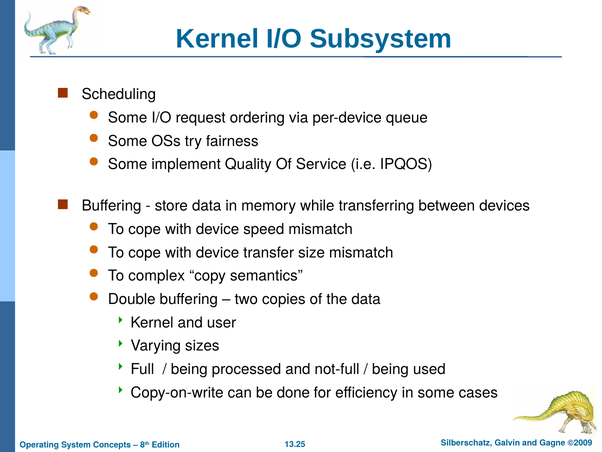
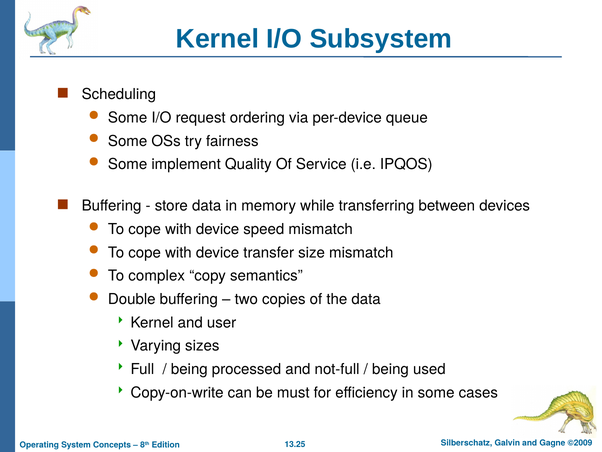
done: done -> must
